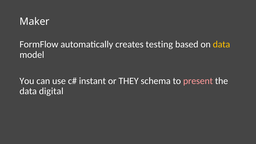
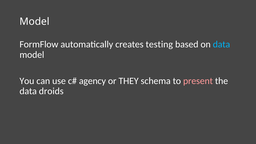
Maker at (34, 22): Maker -> Model
data at (221, 44) colour: yellow -> light blue
instant: instant -> agency
digital: digital -> droids
